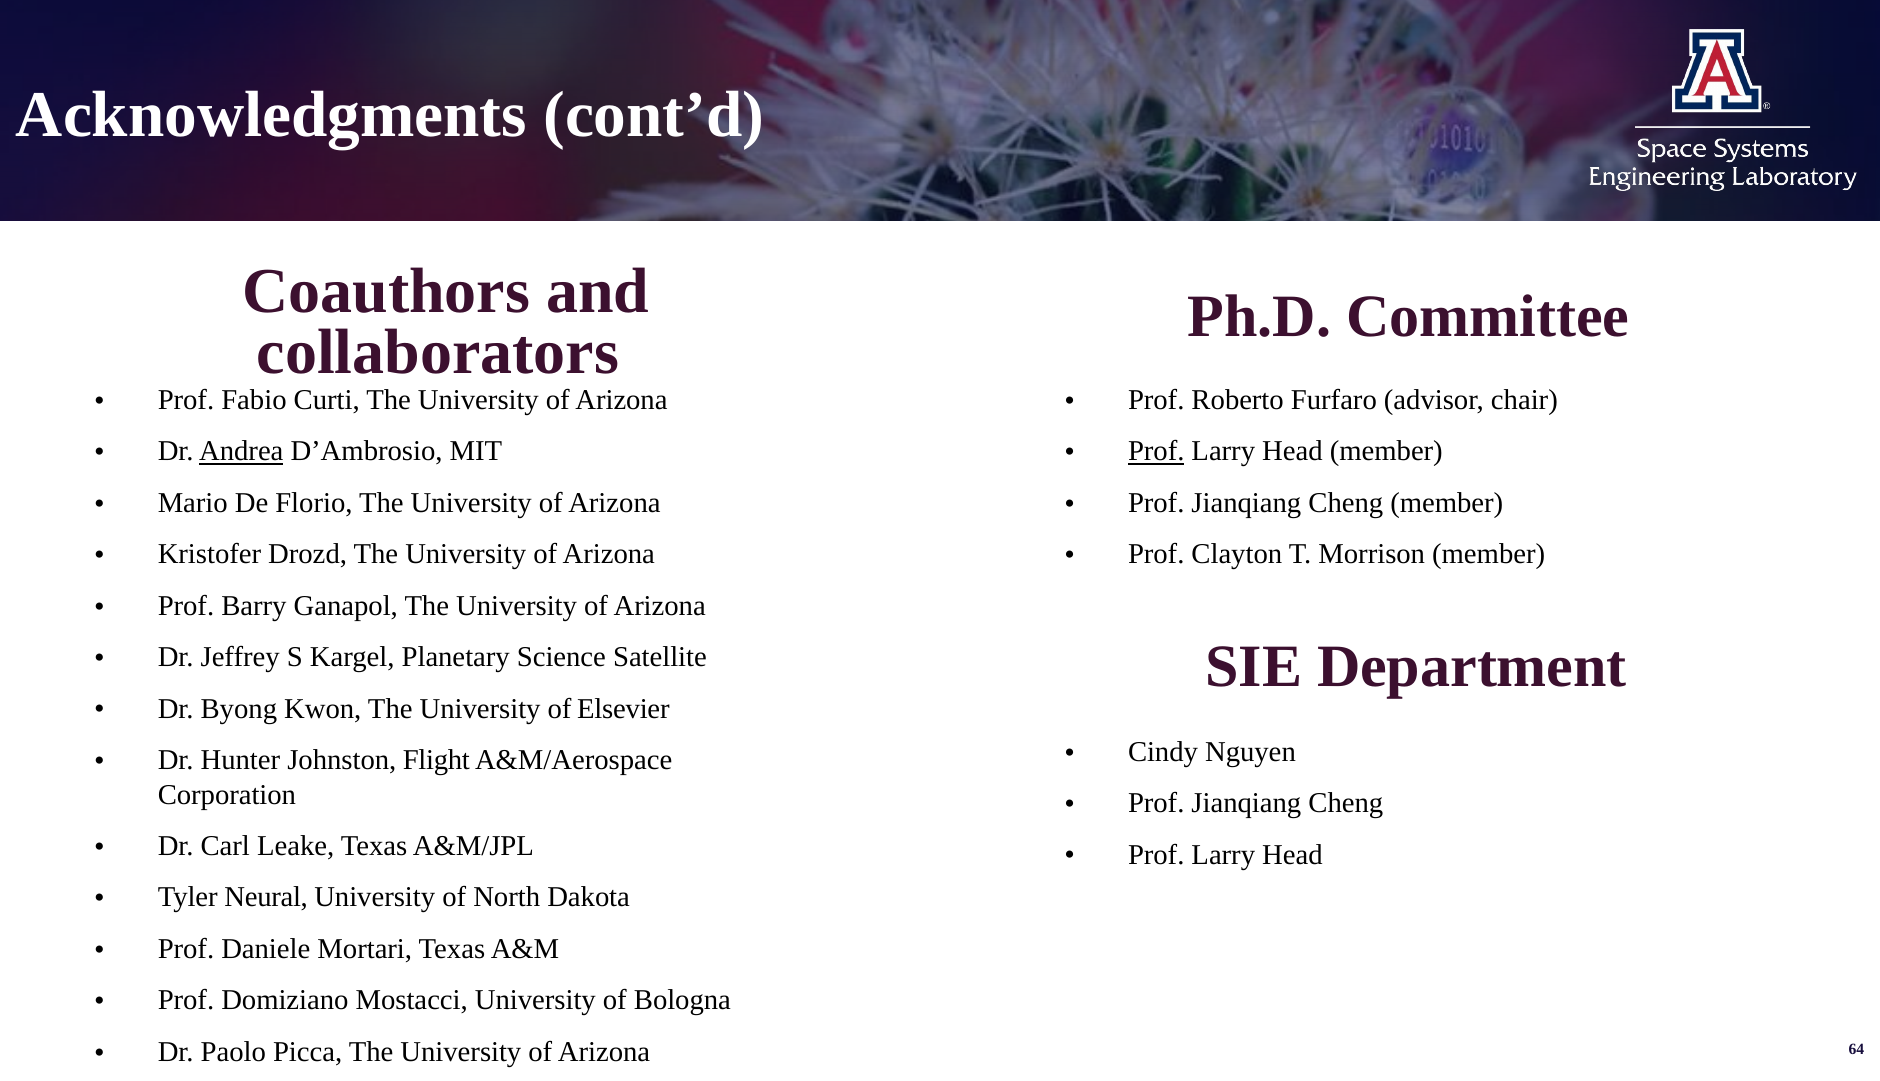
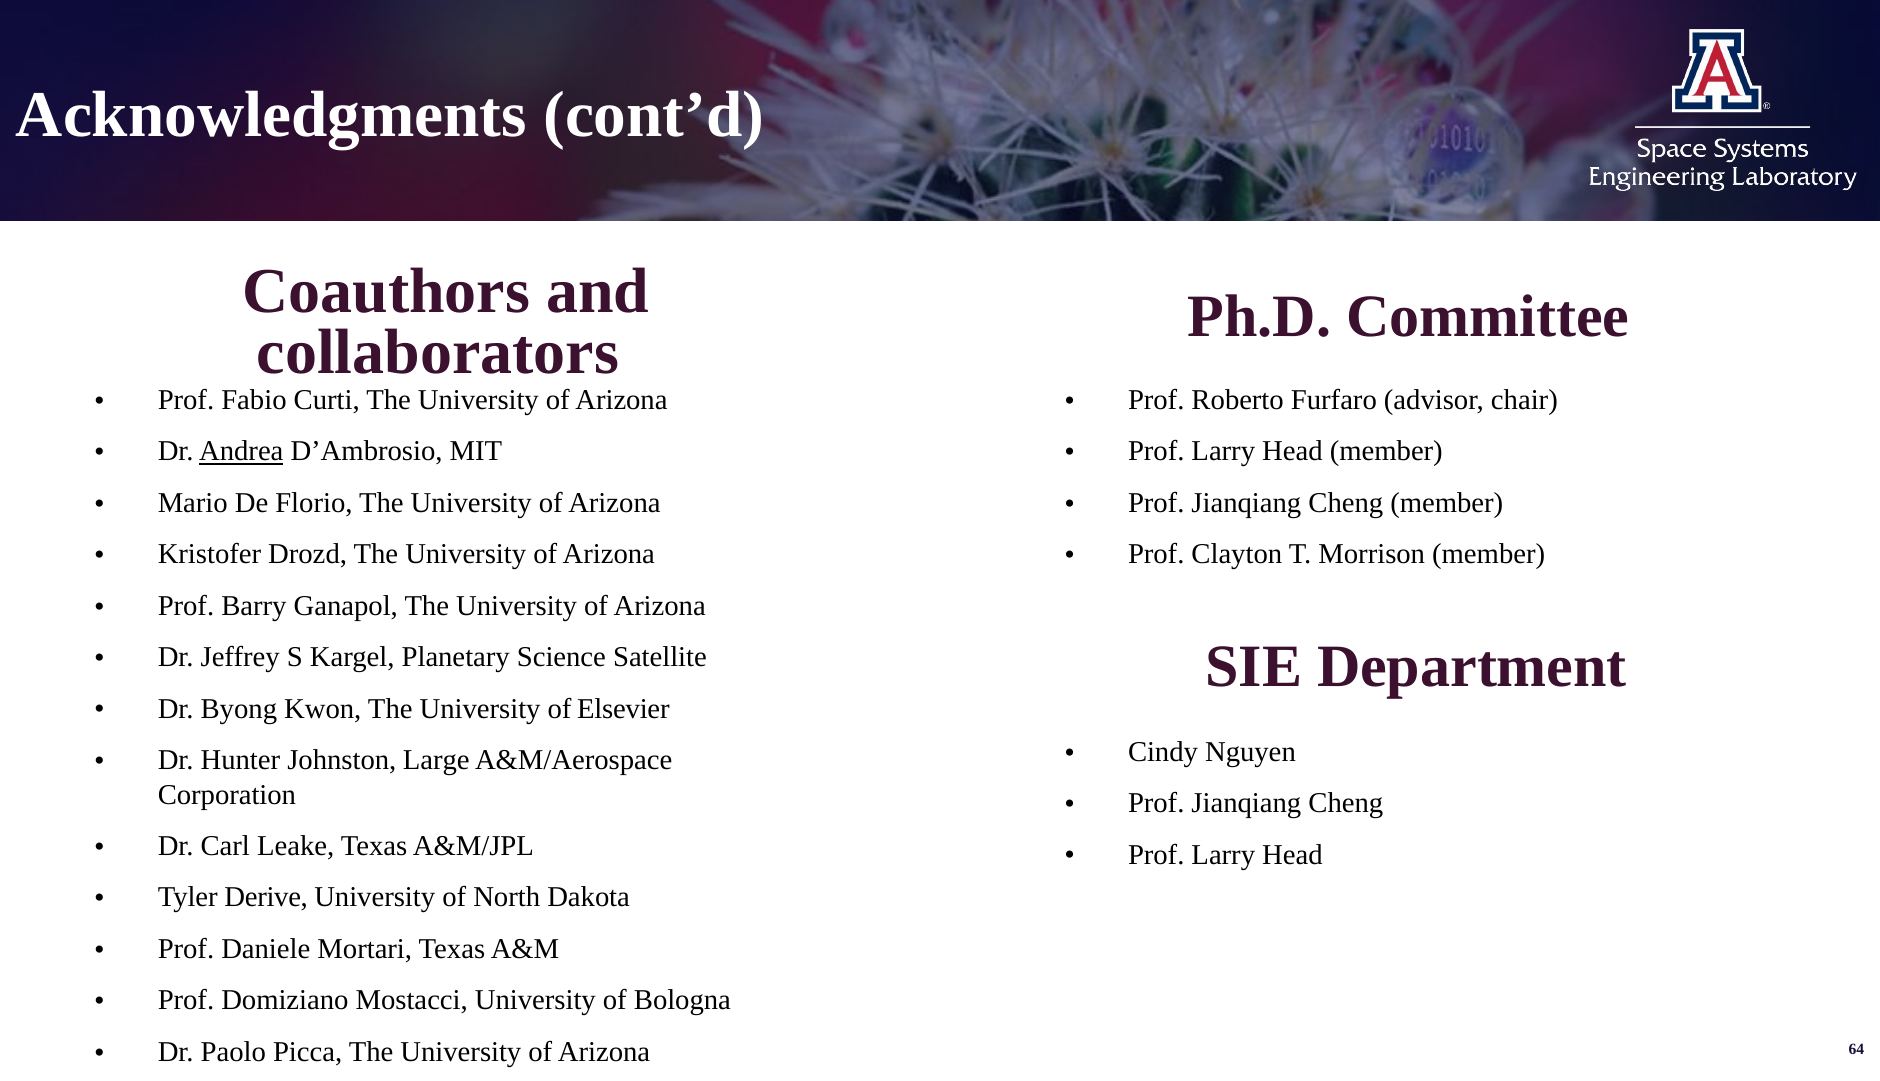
Prof at (1156, 451) underline: present -> none
Flight: Flight -> Large
Neural: Neural -> Derive
